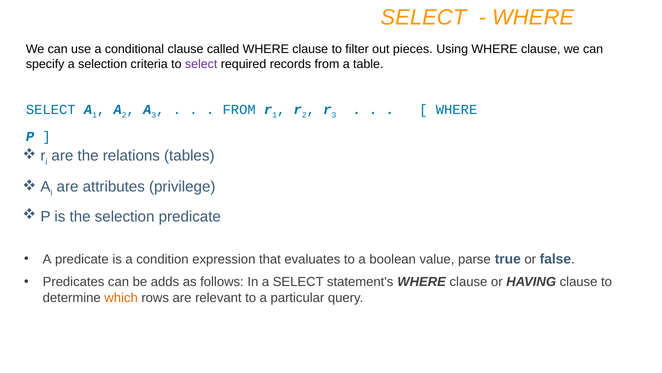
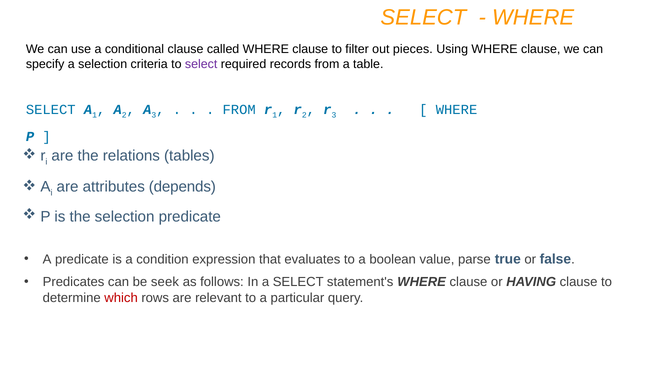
privilege: privilege -> depends
adds: adds -> seek
which colour: orange -> red
